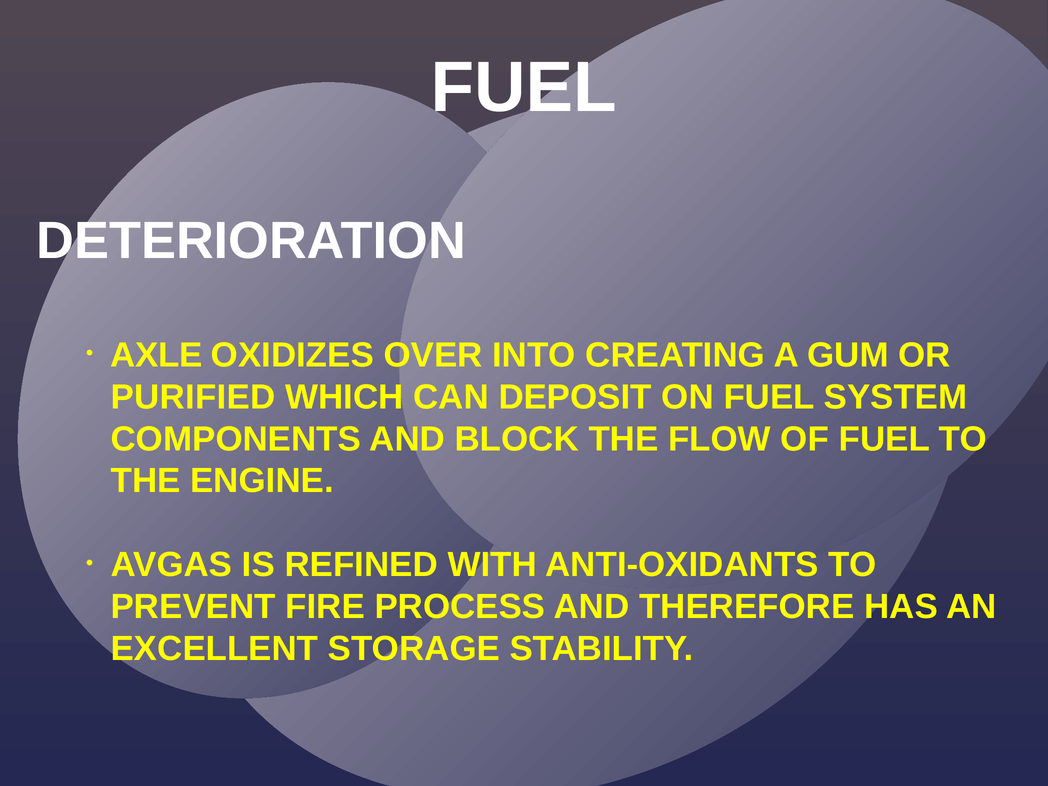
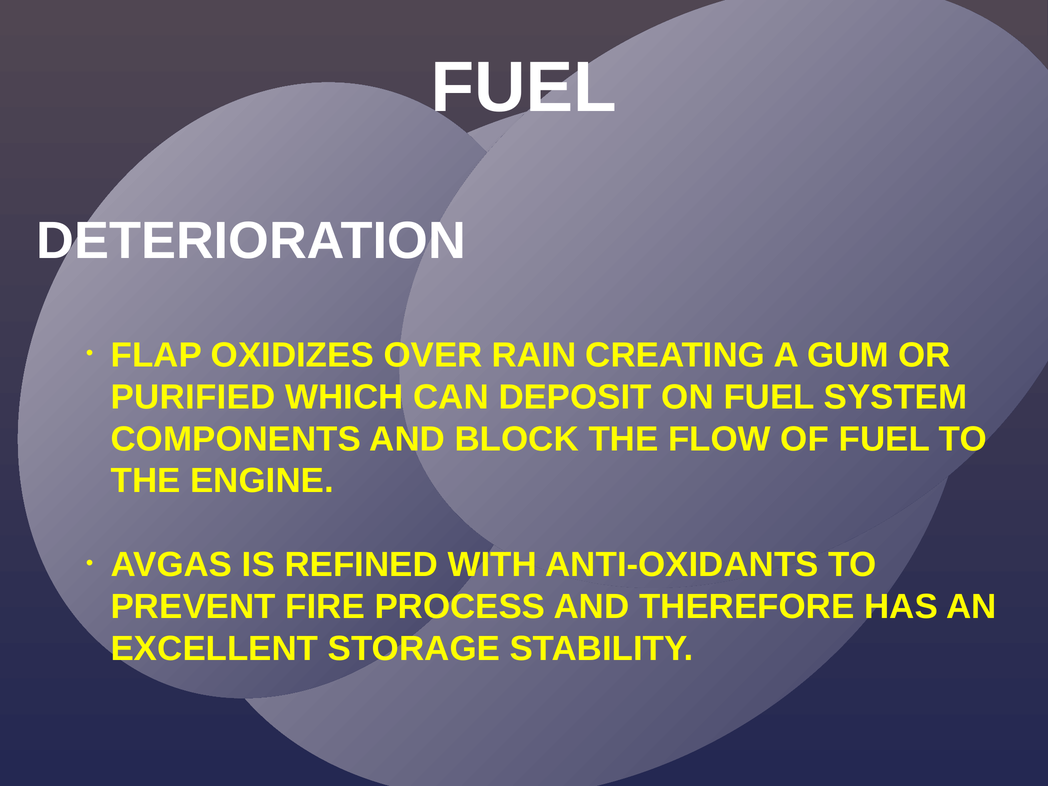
AXLE: AXLE -> FLAP
INTO: INTO -> RAIN
